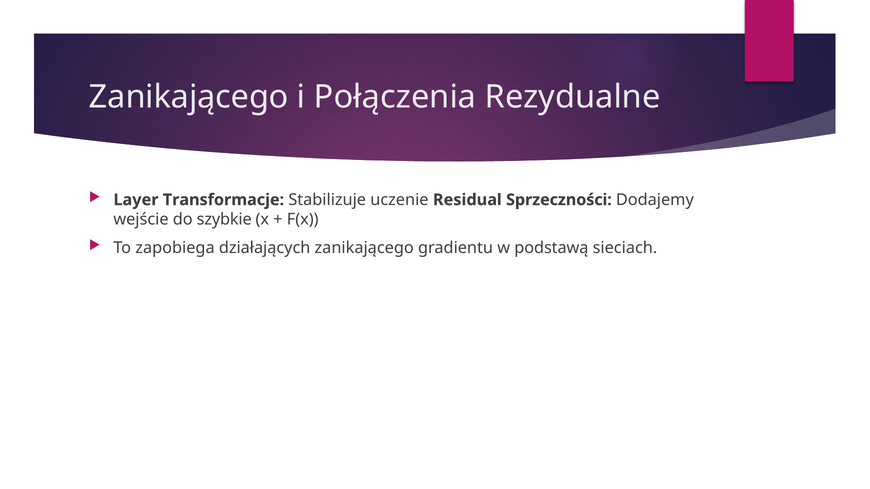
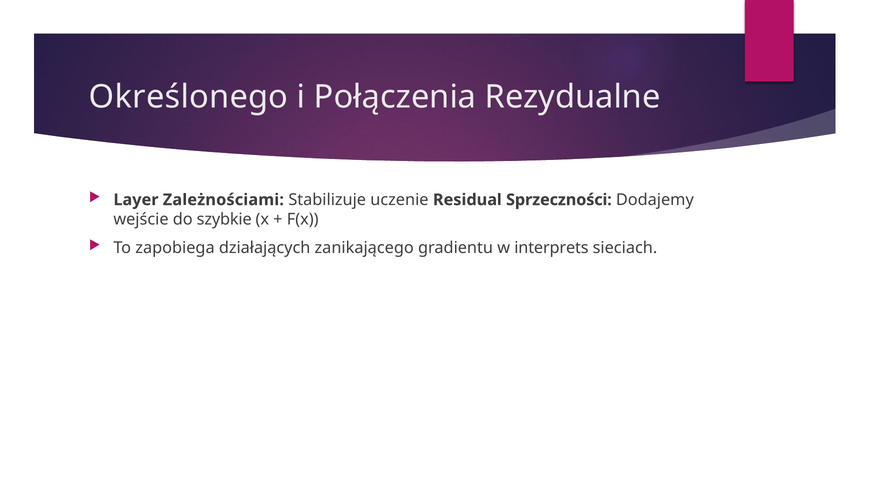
Zanikającego at (189, 97): Zanikającego -> Określonego
Transformacje: Transformacje -> Zależnościami
podstawą: podstawą -> interprets
